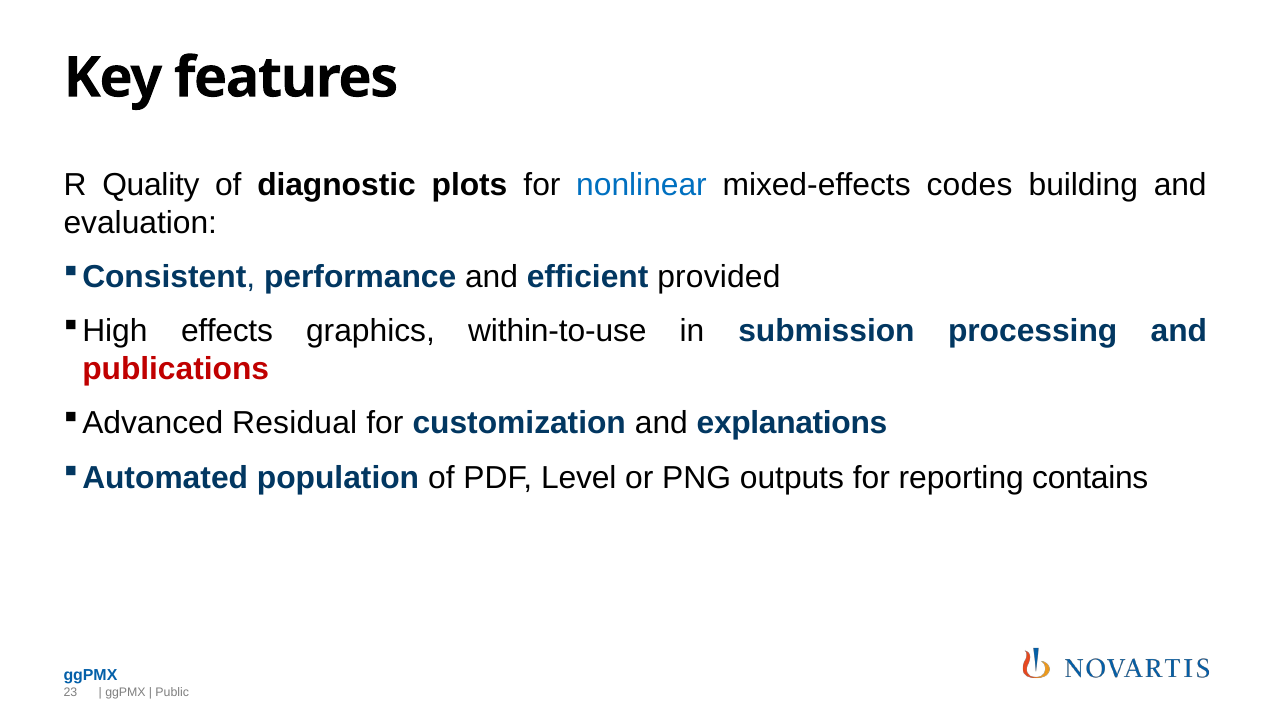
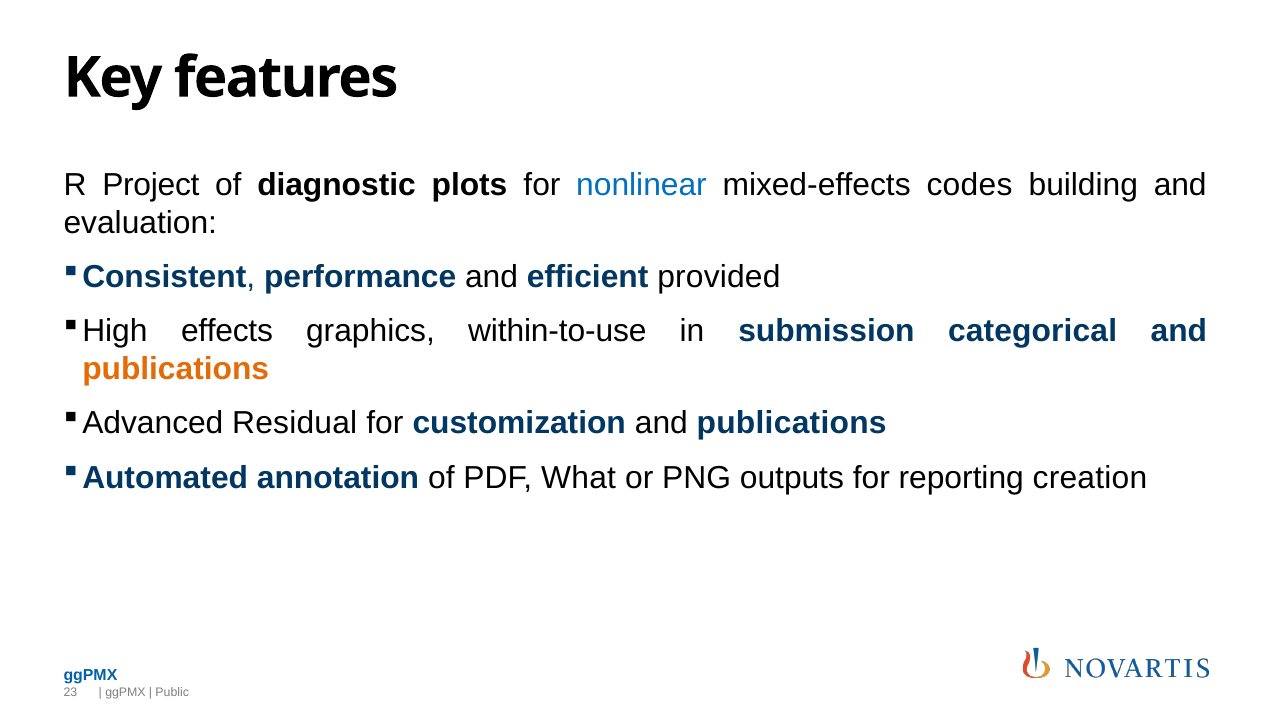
Quality: Quality -> Project
processing: processing -> categorical
publications at (176, 369) colour: red -> orange
customization and explanations: explanations -> publications
population: population -> annotation
Level: Level -> What
contains: contains -> creation
